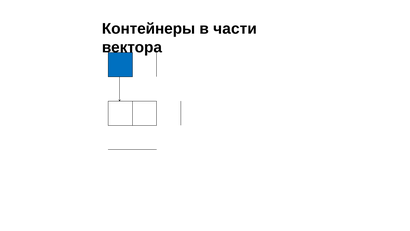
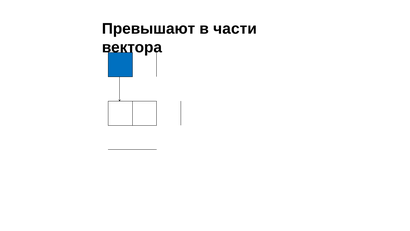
Контейнеры: Контейнеры -> Превышают
